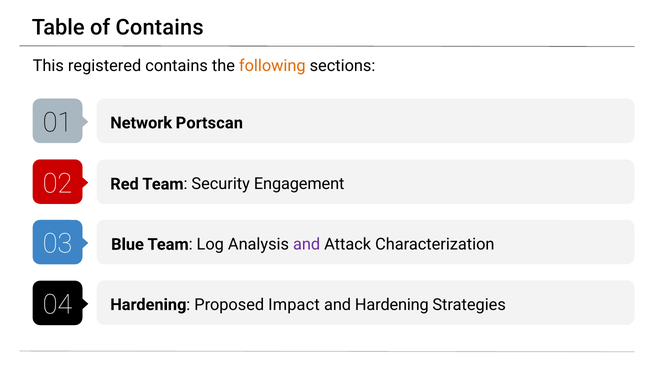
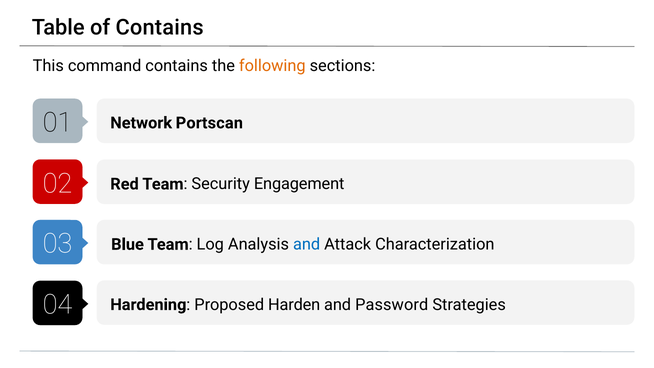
registered: registered -> command
and at (307, 244) colour: purple -> blue
Impact: Impact -> Harden
and Hardening: Hardening -> Password
